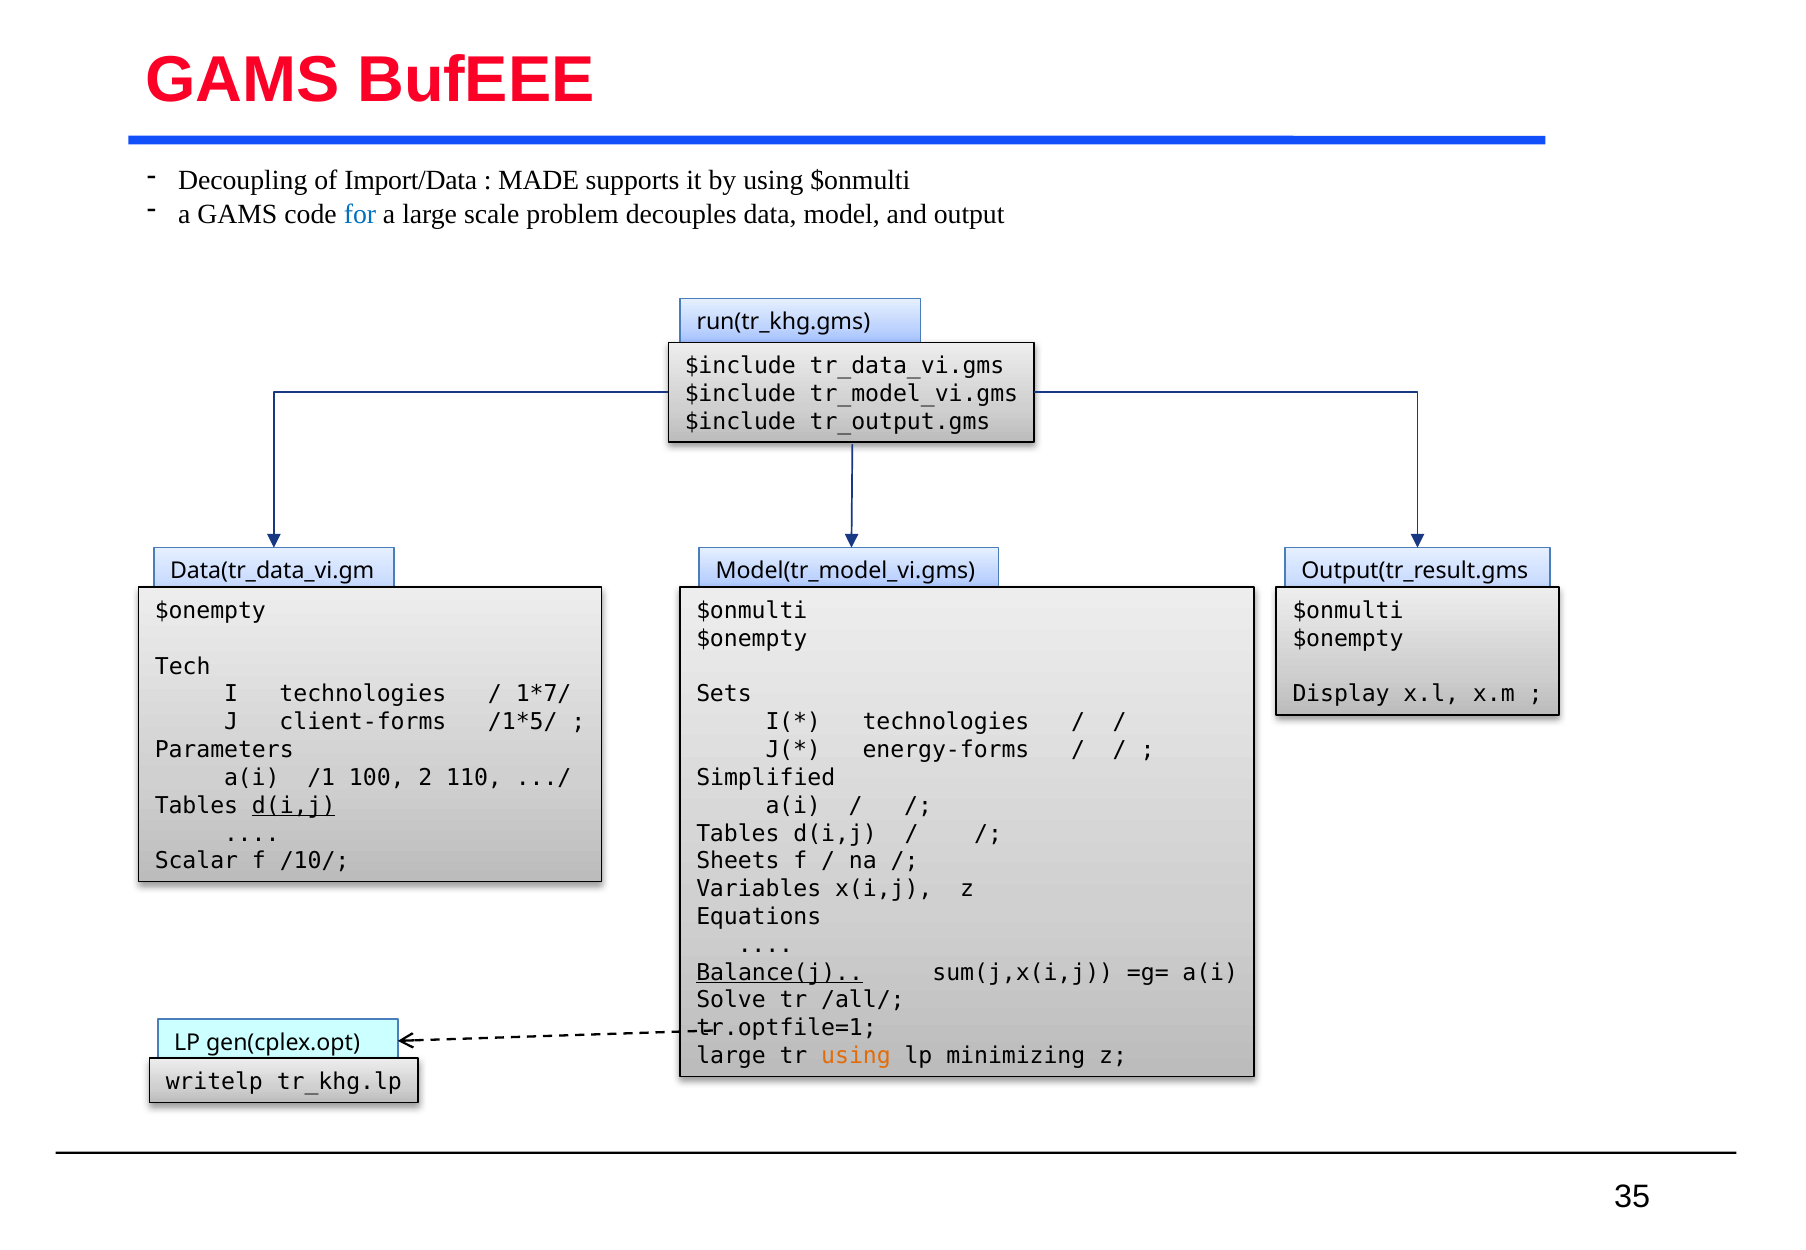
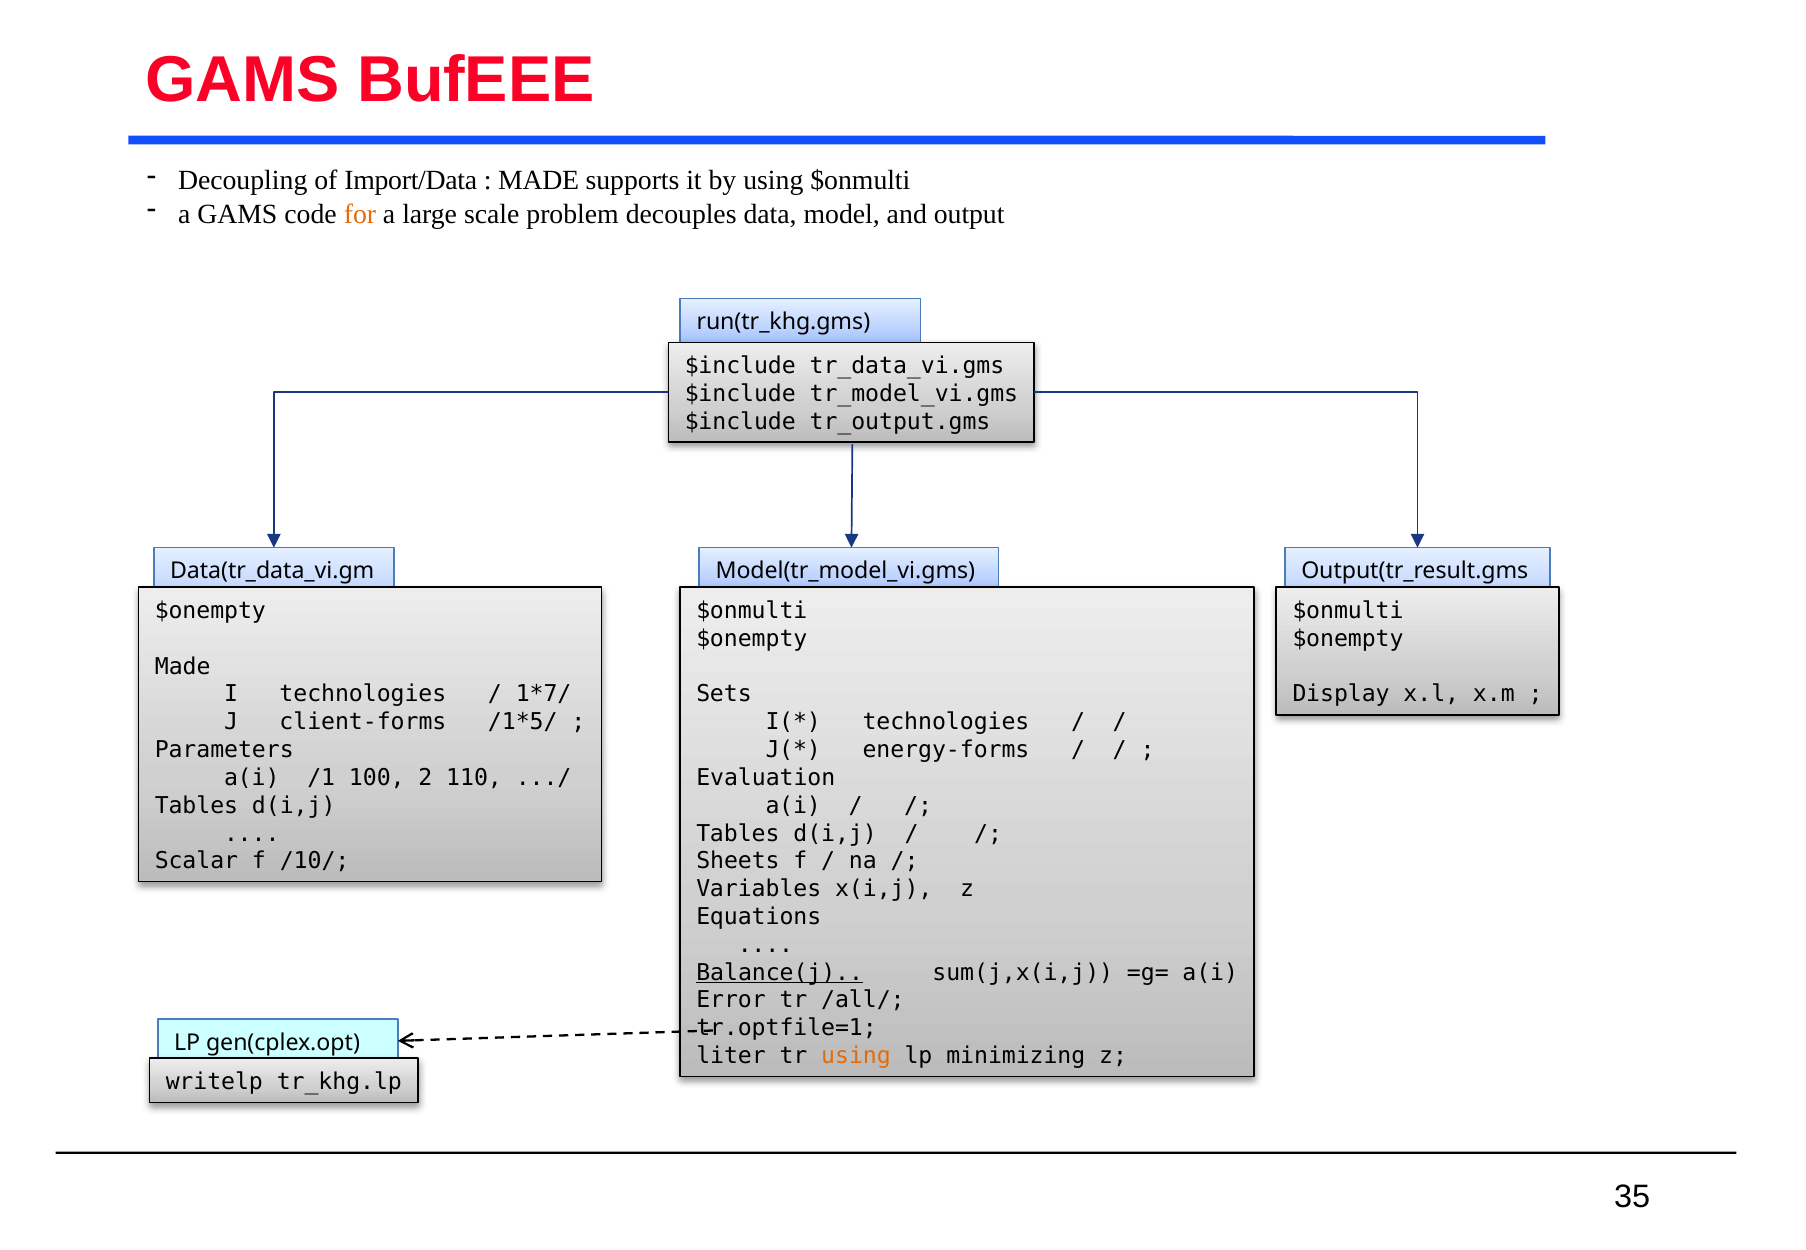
for colour: blue -> orange
Tech at (183, 667): Tech -> Made
Simplified: Simplified -> Evaluation
d(i,j at (294, 806) underline: present -> none
Solve: Solve -> Error
large at (731, 1056): large -> liter
